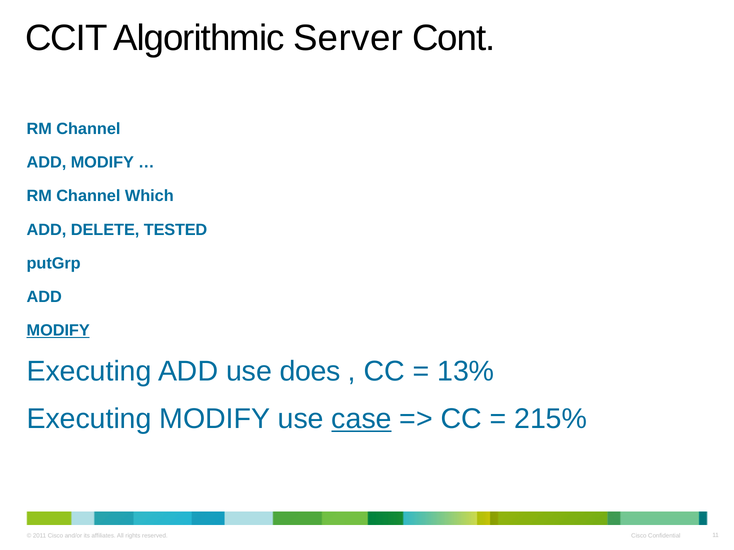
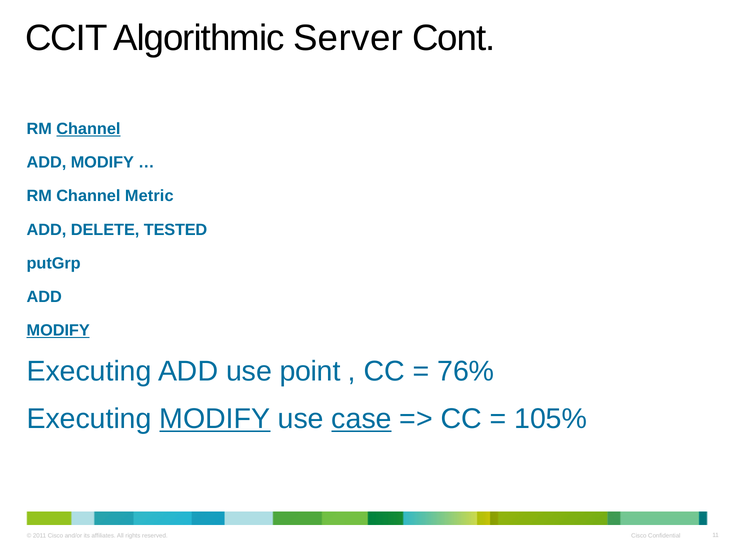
Channel at (88, 129) underline: none -> present
Which: Which -> Metric
does: does -> point
13%: 13% -> 76%
MODIFY at (215, 419) underline: none -> present
215%: 215% -> 105%
